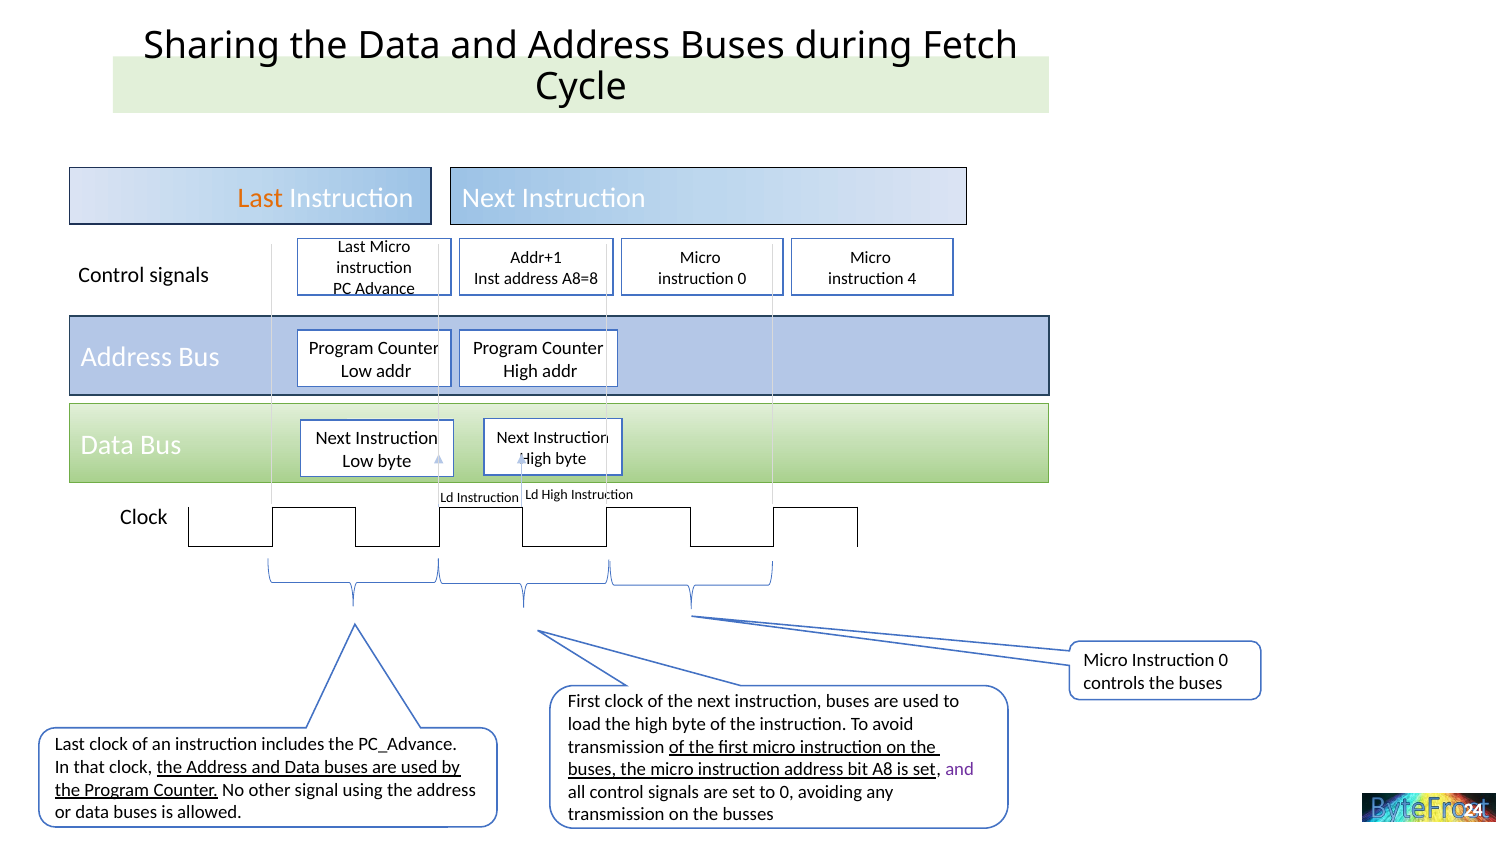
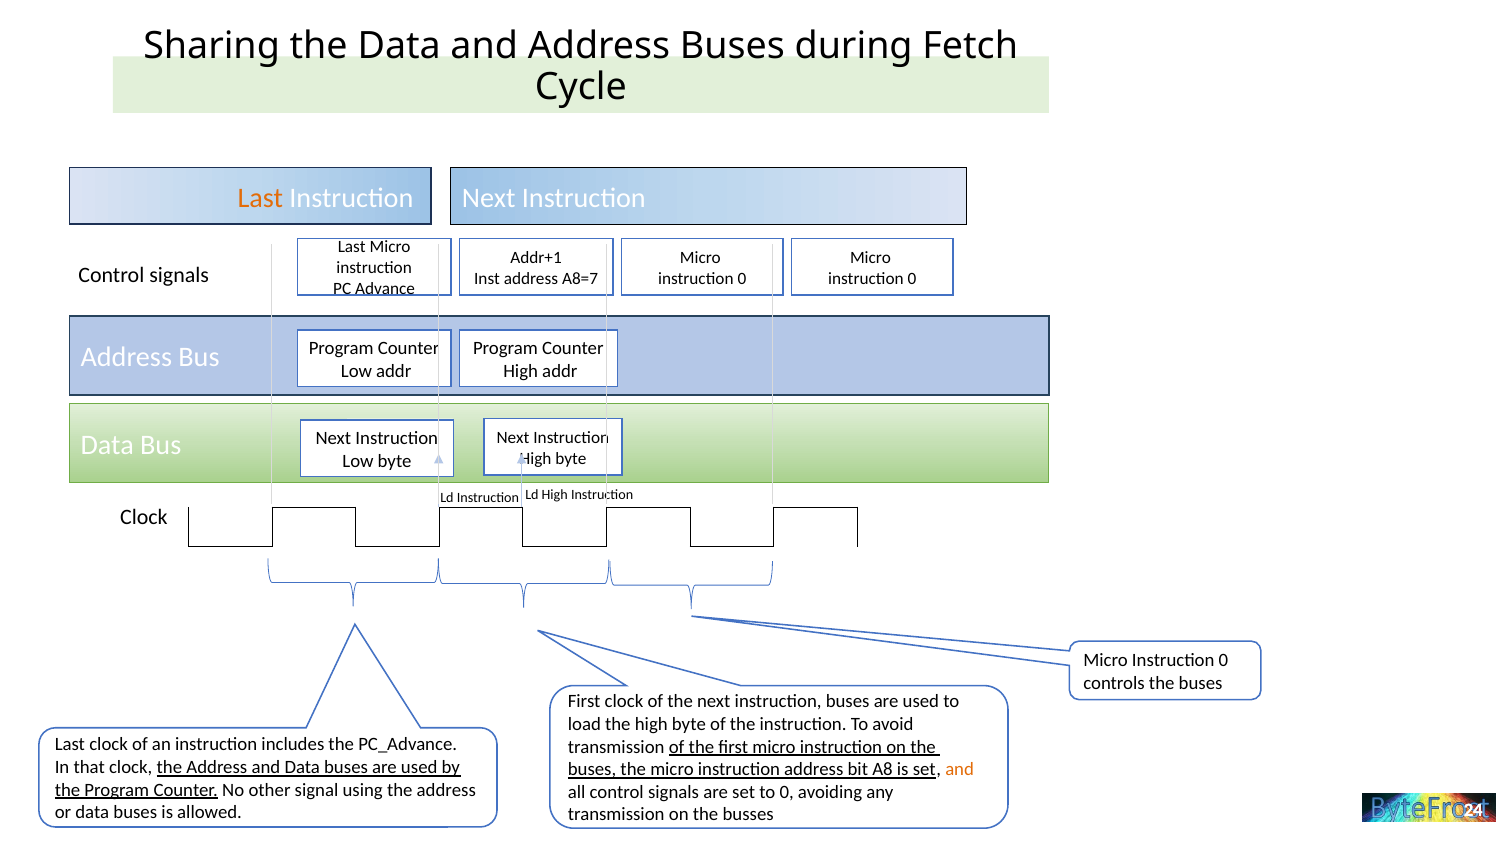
A8=8: A8=8 -> A8=7
4 at (912, 278): 4 -> 0
and at (960, 769) colour: purple -> orange
